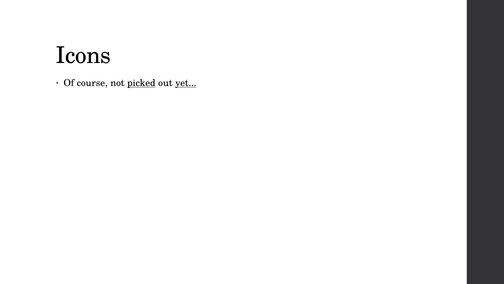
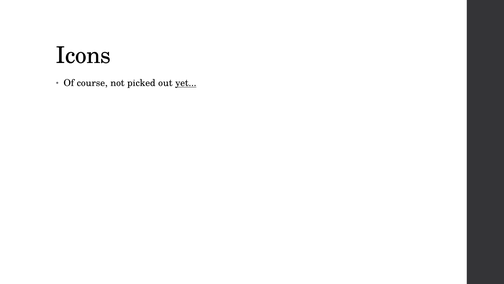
picked underline: present -> none
